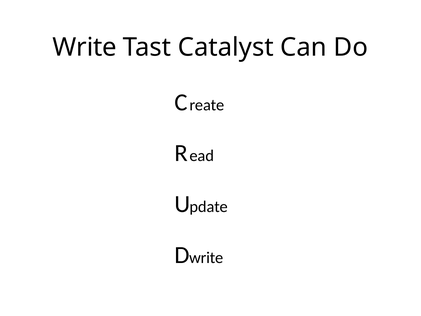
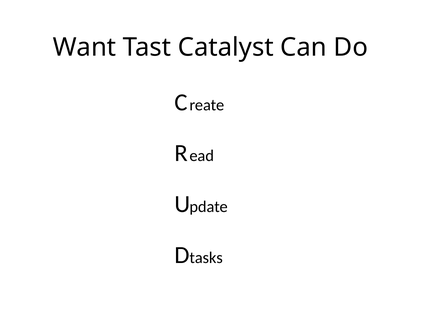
Write at (85, 47): Write -> Want
write at (206, 257): write -> tasks
